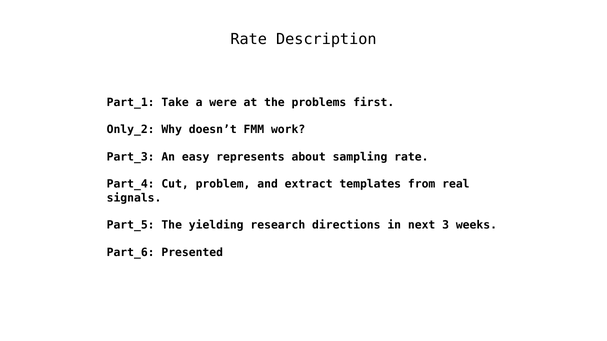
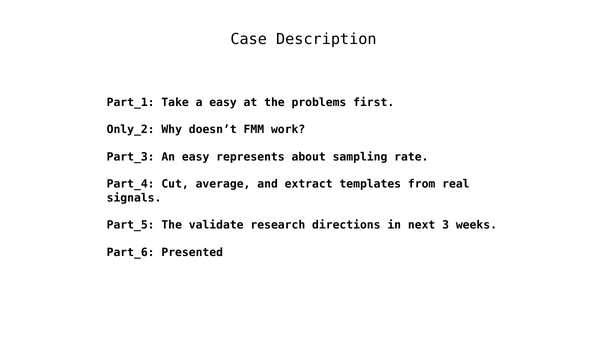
Rate at (249, 39): Rate -> Case
a were: were -> easy
problem: problem -> average
yielding: yielding -> validate
